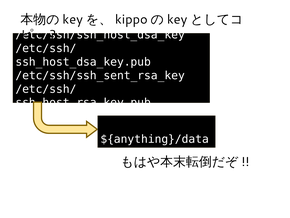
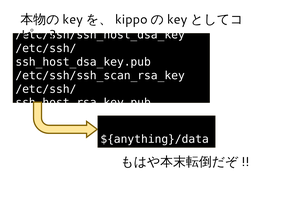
/etc/ssh/ssh_sent_rsa_key: /etc/ssh/ssh_sent_rsa_key -> /etc/ssh/ssh_scan_rsa_key
